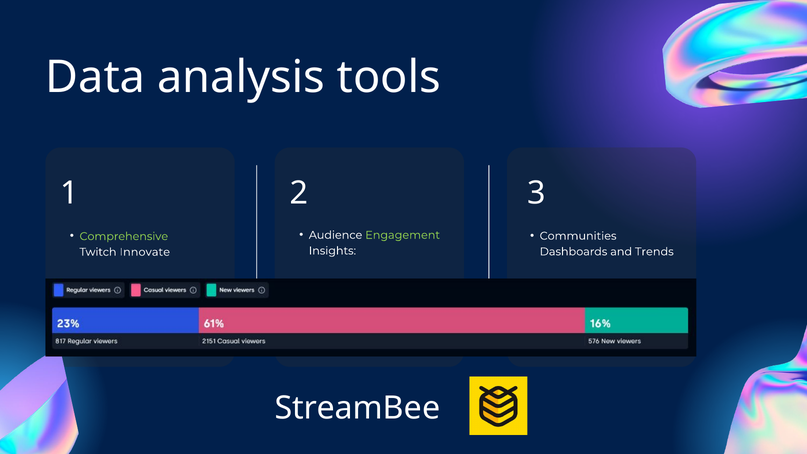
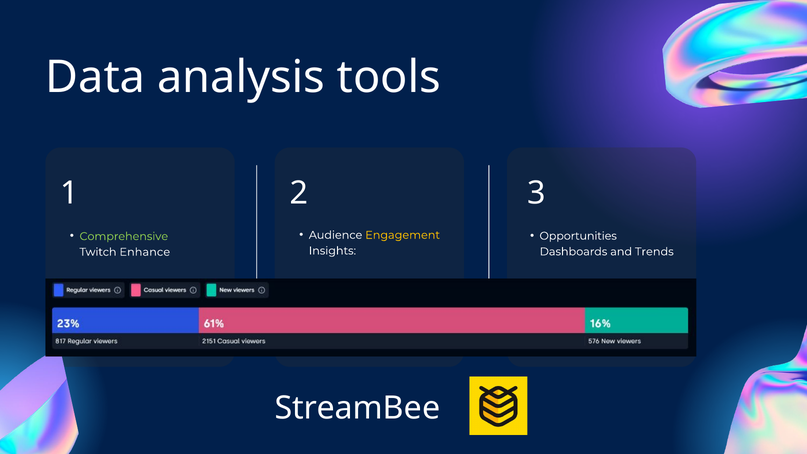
Engagement colour: light green -> yellow
Communities: Communities -> Opportunities
Innovate: Innovate -> Enhance
